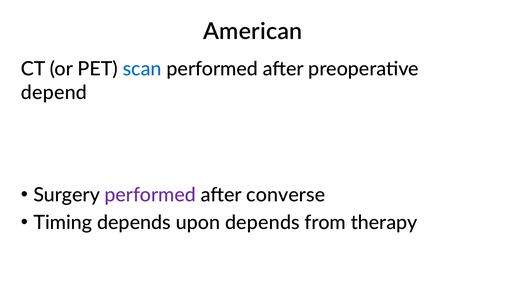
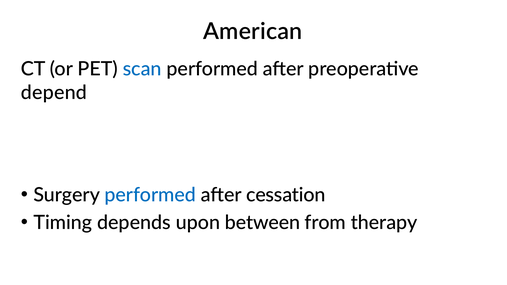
performed at (150, 195) colour: purple -> blue
converse: converse -> cessation
upon depends: depends -> between
